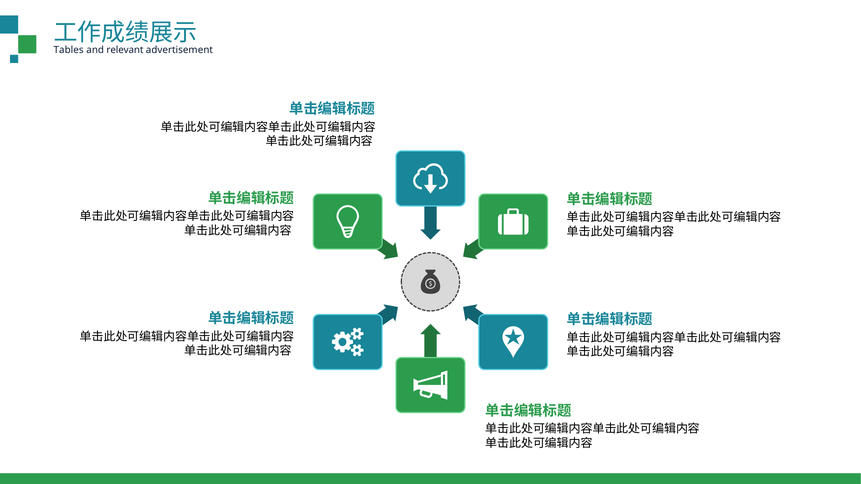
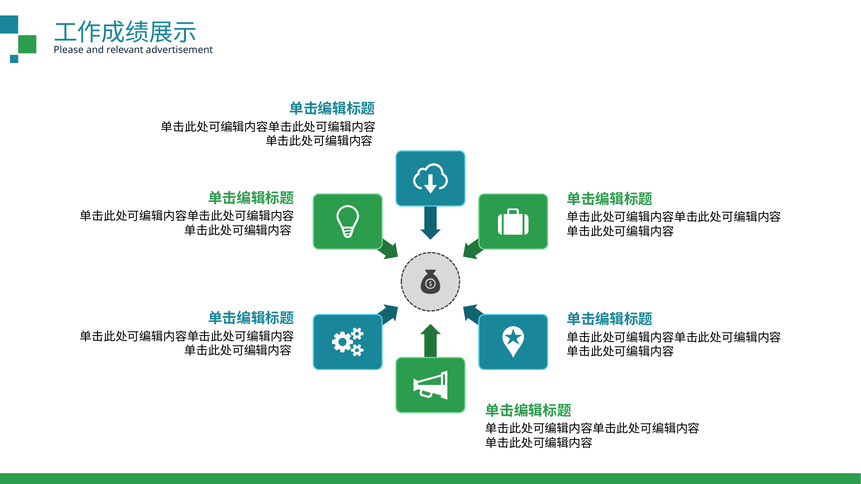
Tables: Tables -> Please
